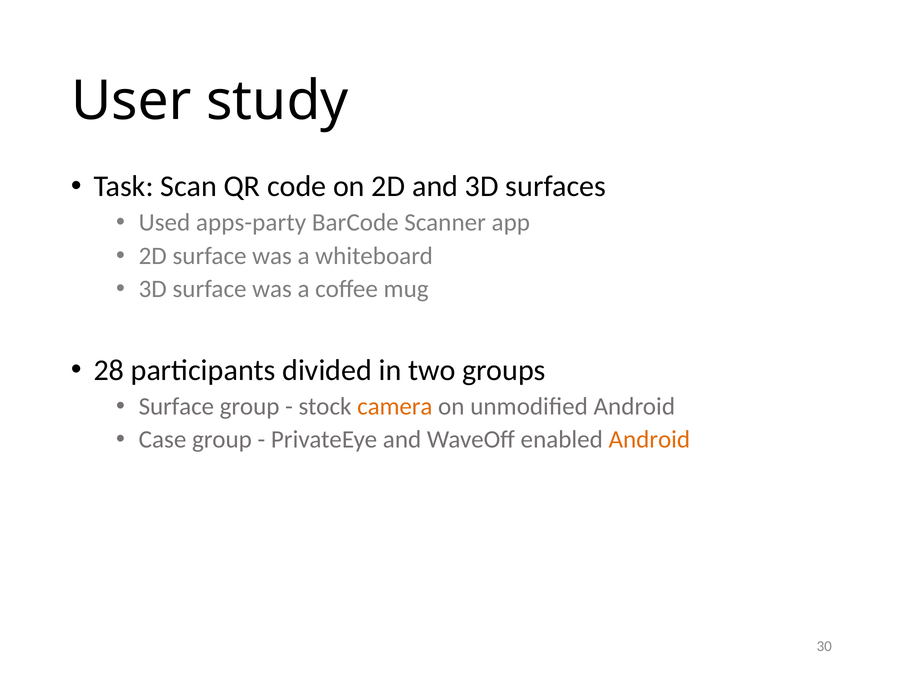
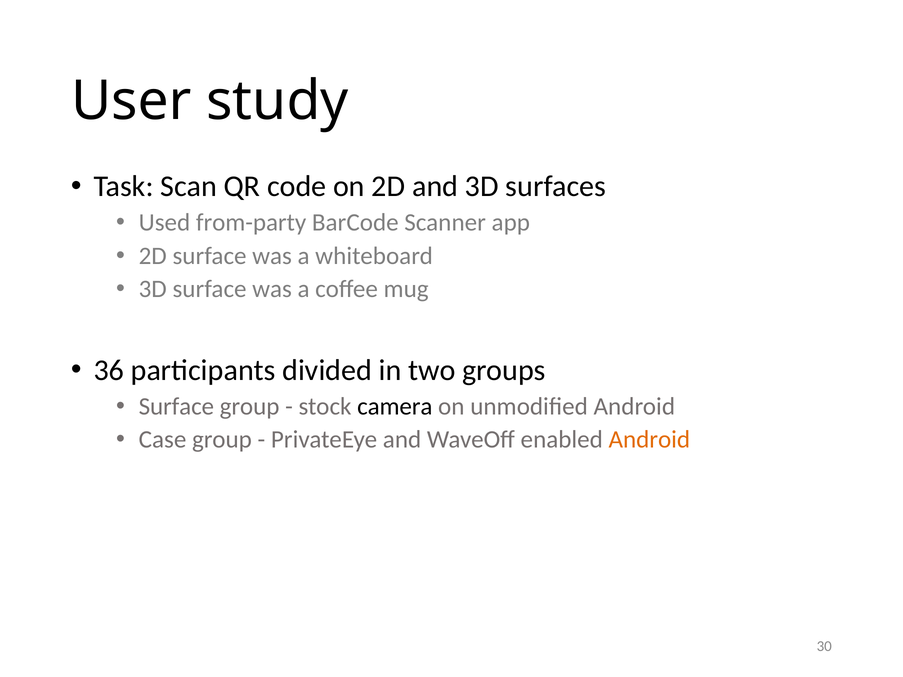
apps-party: apps-party -> from-party
28: 28 -> 36
camera colour: orange -> black
